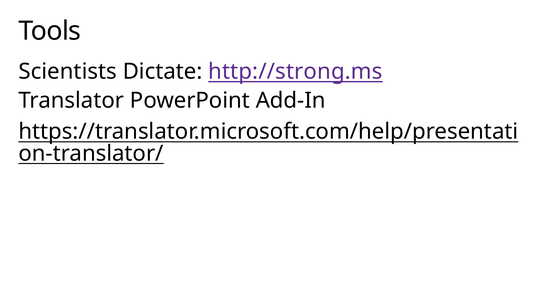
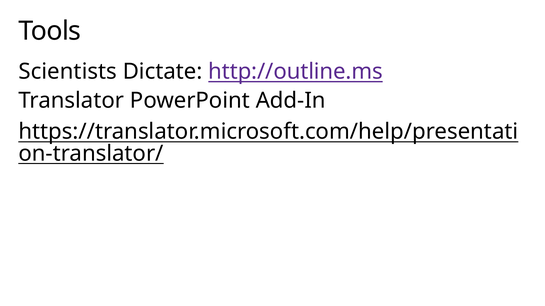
http://strong.ms: http://strong.ms -> http://outline.ms
